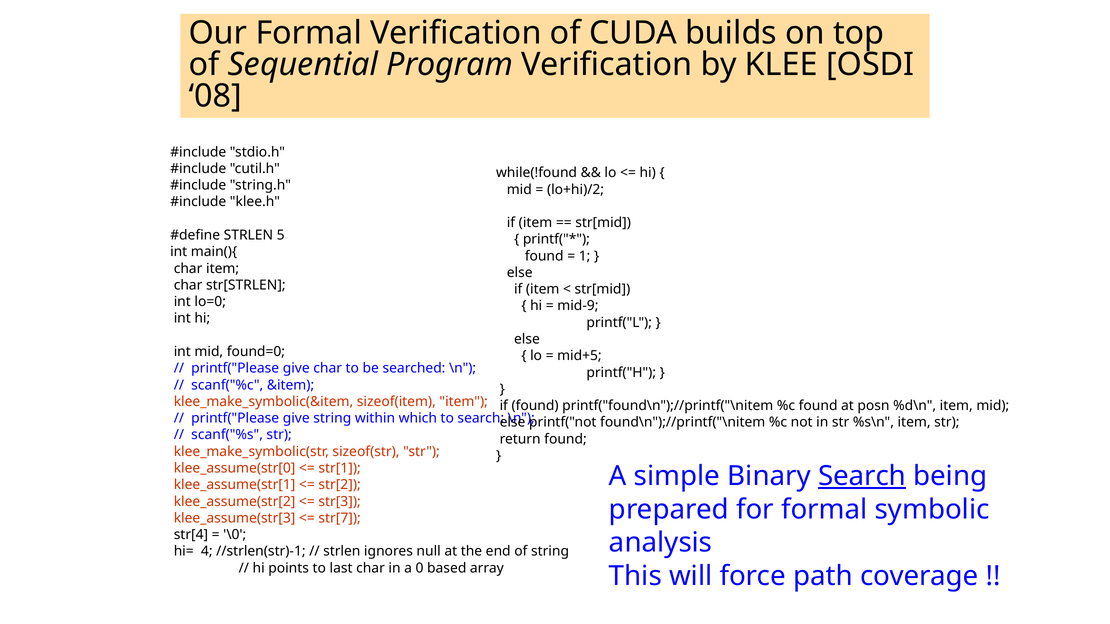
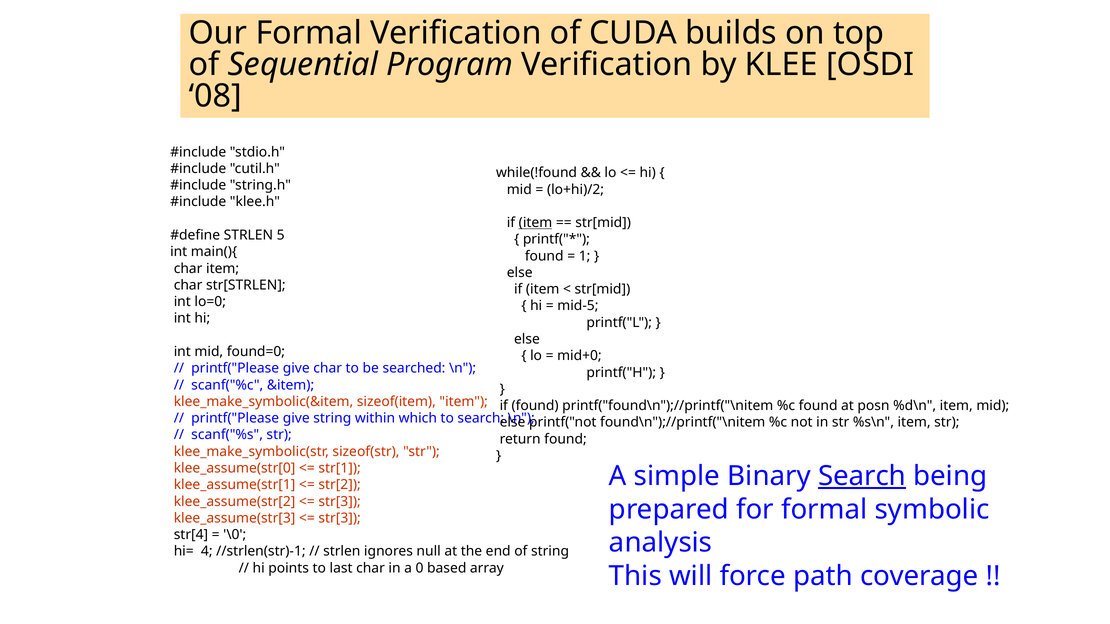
item at (535, 223) underline: none -> present
mid-9: mid-9 -> mid-5
mid+5: mid+5 -> mid+0
str[7 at (340, 518): str[7 -> str[3
